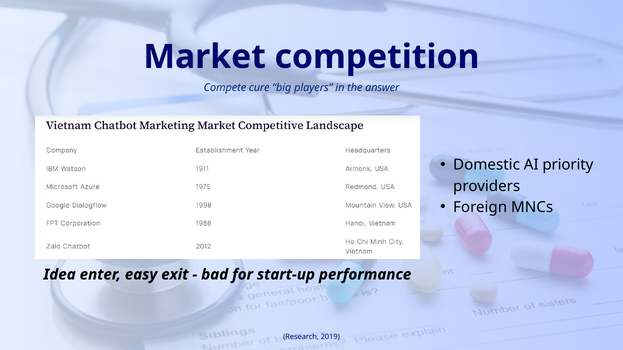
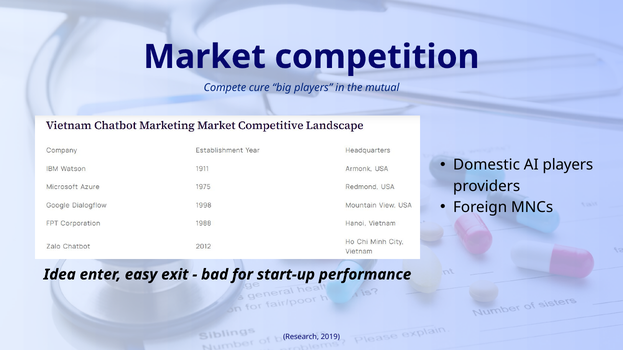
answer: answer -> mutual
AI priority: priority -> players
